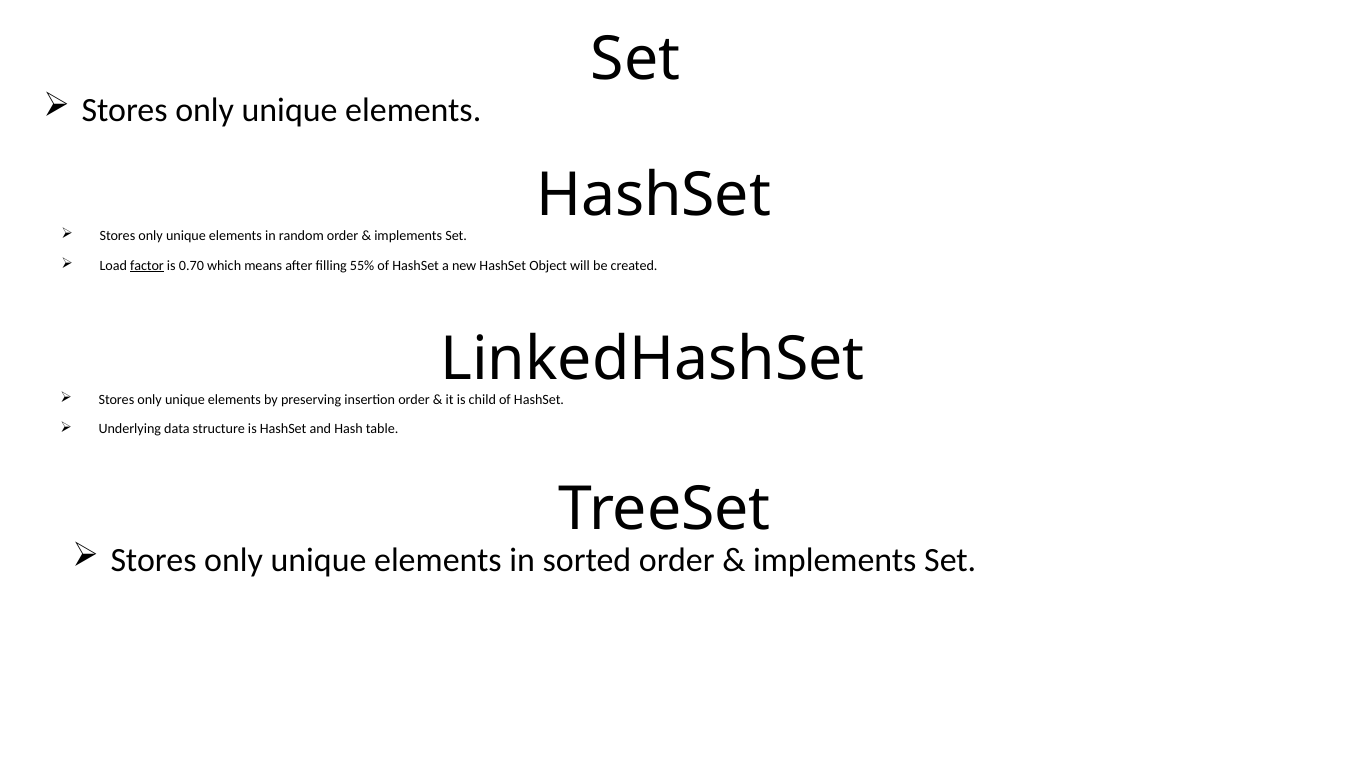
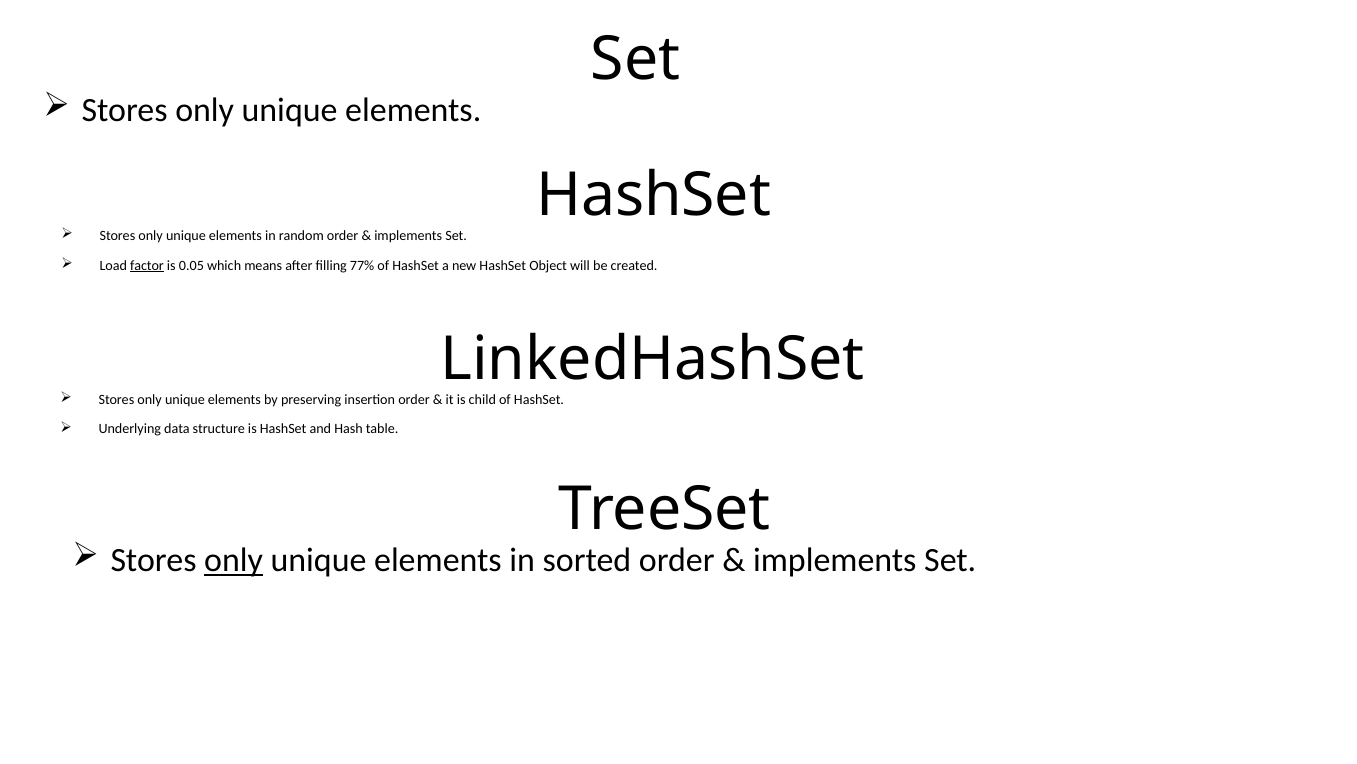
0.70: 0.70 -> 0.05
55%: 55% -> 77%
only at (234, 560) underline: none -> present
